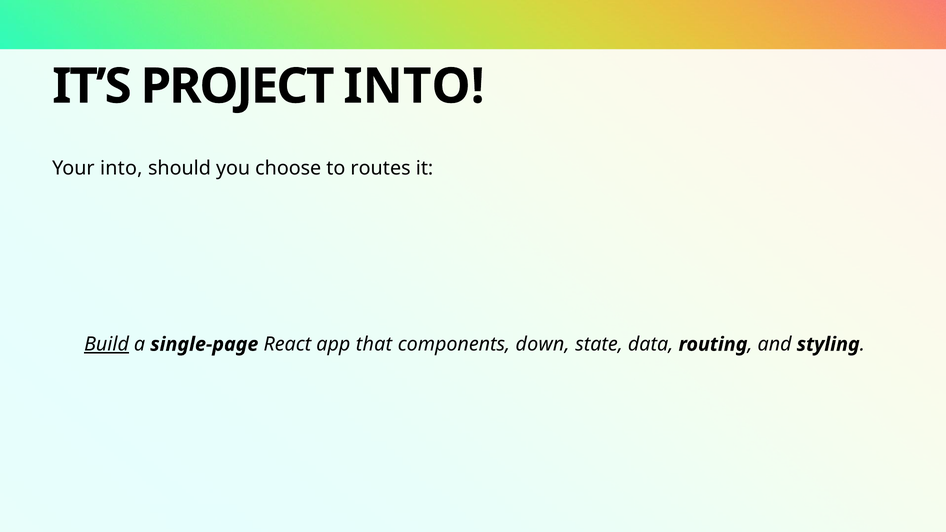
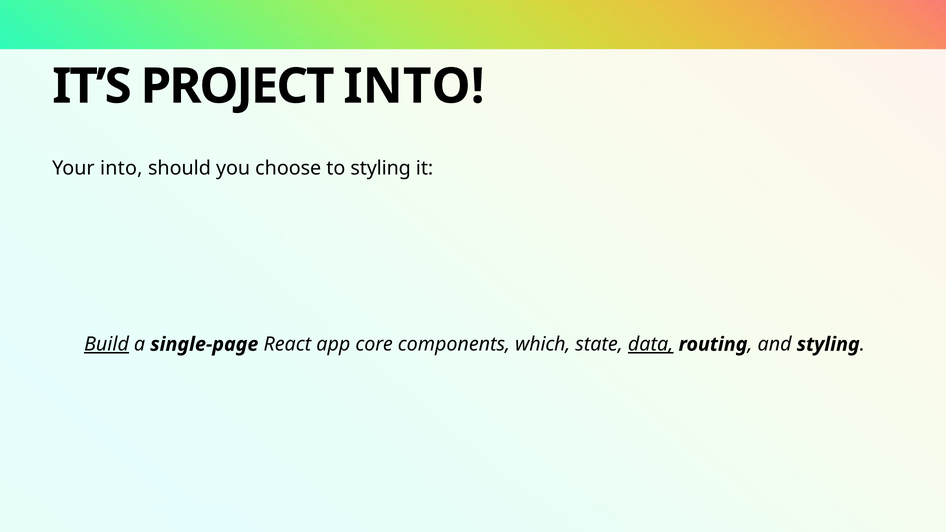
to routes: routes -> styling
that: that -> core
down: down -> which
data underline: none -> present
